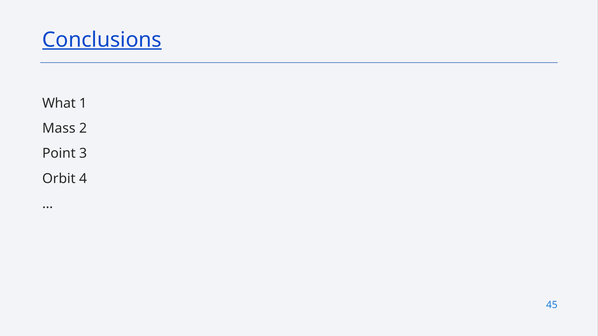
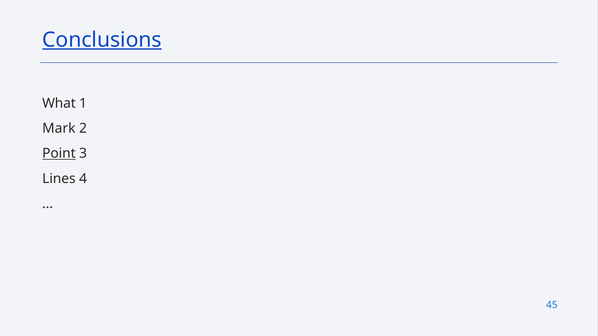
Mass: Mass -> Mark
Point underline: none -> present
Orbit: Orbit -> Lines
